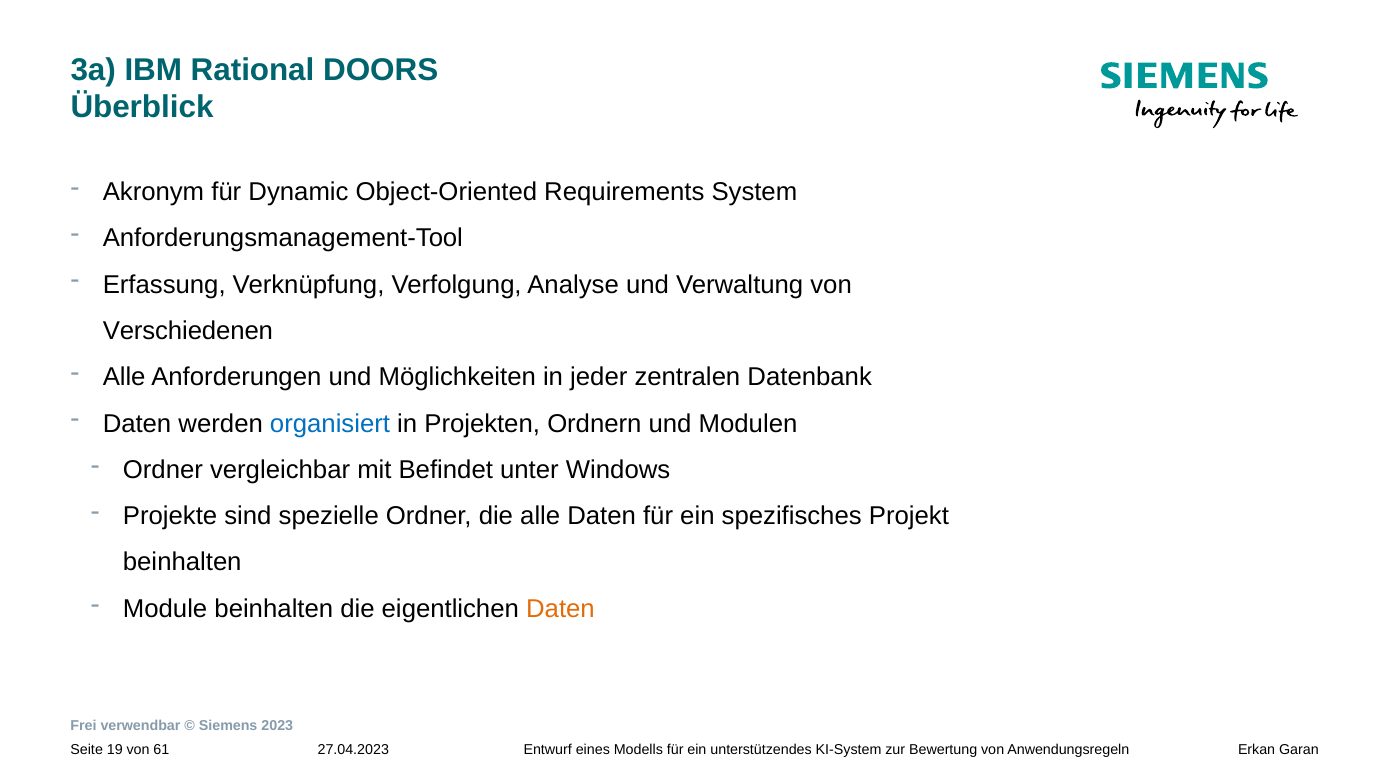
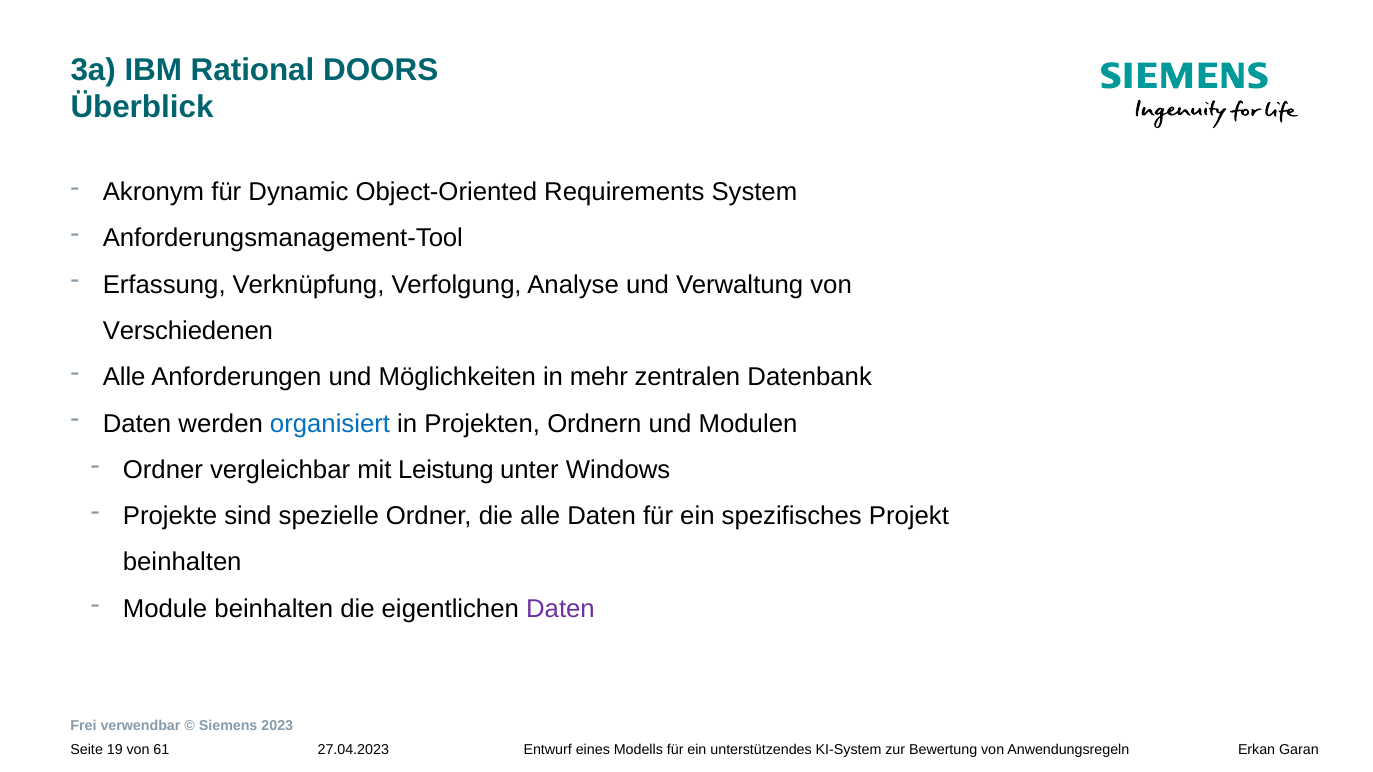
jeder: jeder -> mehr
Befindet: Befindet -> Leistung
Daten at (560, 609) colour: orange -> purple
